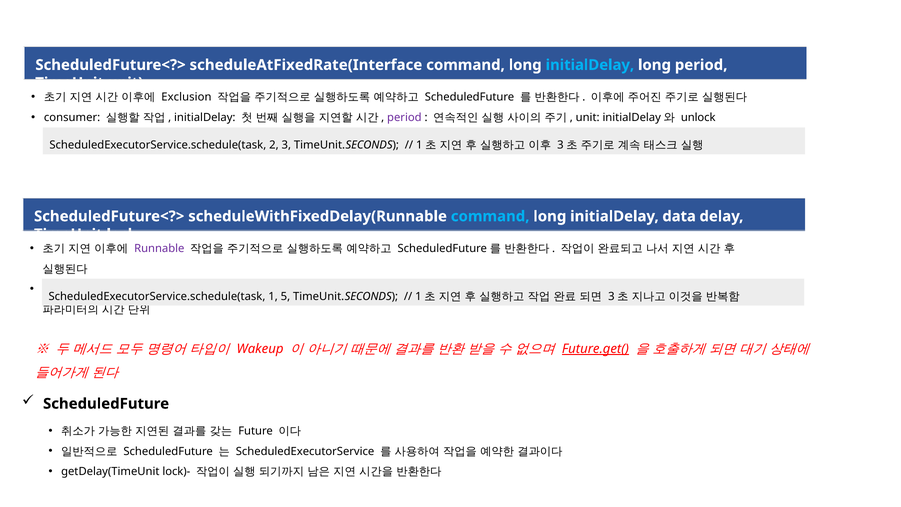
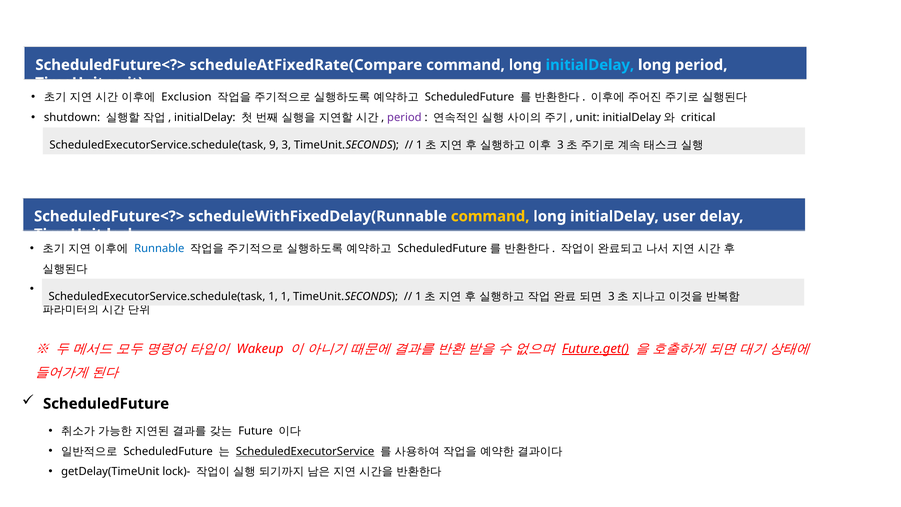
scheduleAtFixedRate(Interface: scheduleAtFixedRate(Interface -> scheduleAtFixedRate(Compare
consumer: consumer -> shutdown
unlock: unlock -> critical
2: 2 -> 9
command at (490, 216) colour: light blue -> yellow
data: data -> user
Runnable colour: purple -> blue
1 5: 5 -> 1
ScheduledExecutorService underline: none -> present
